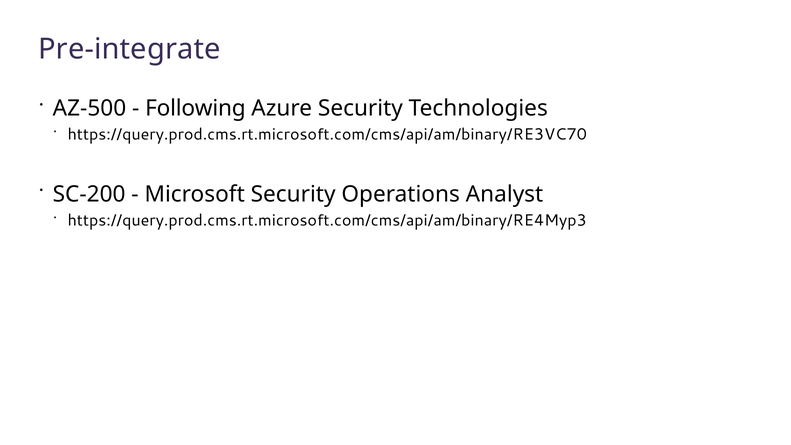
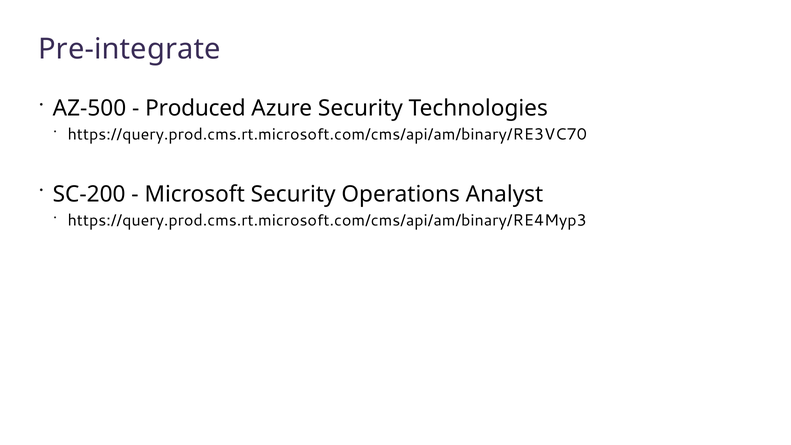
Following: Following -> Produced
